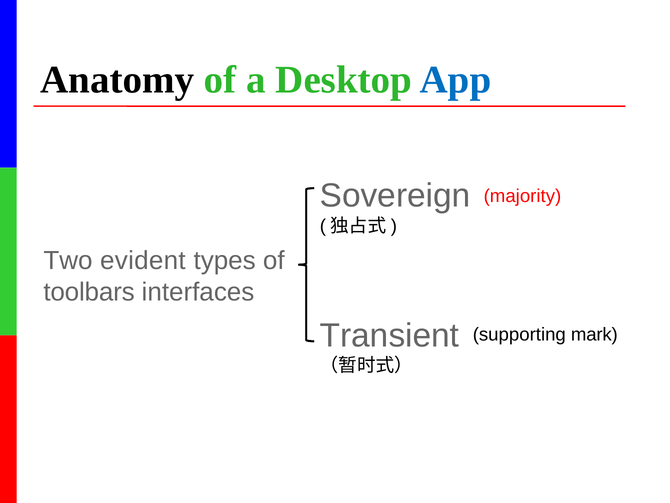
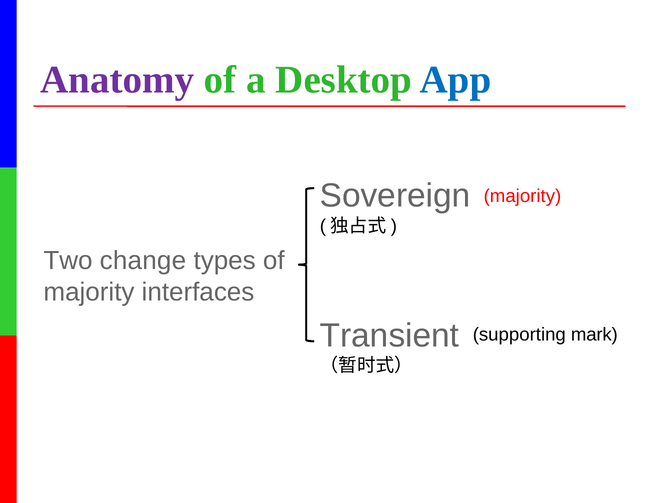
Anatomy colour: black -> purple
evident: evident -> change
toolbars at (89, 292): toolbars -> majority
